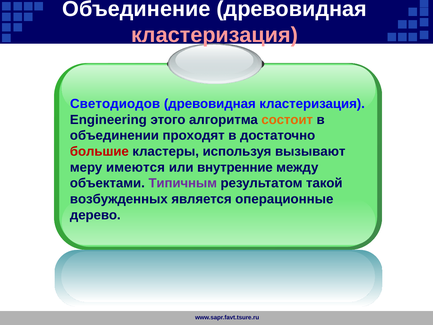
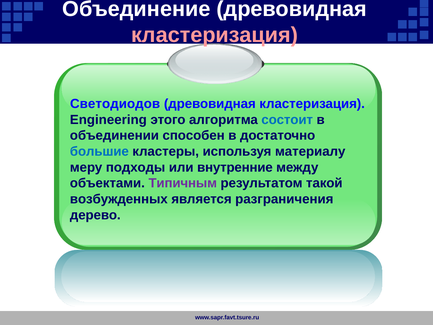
состоит colour: orange -> blue
проходят: проходят -> способен
большие colour: red -> blue
вызывают: вызывают -> материалу
имеются: имеются -> подходы
операционные: операционные -> разграничения
